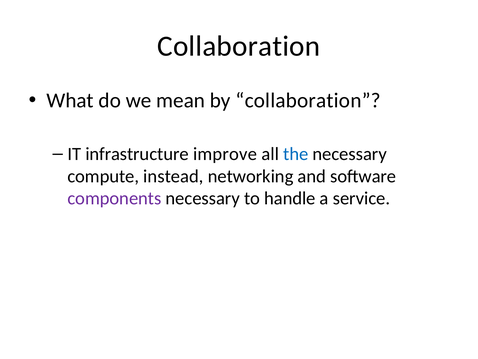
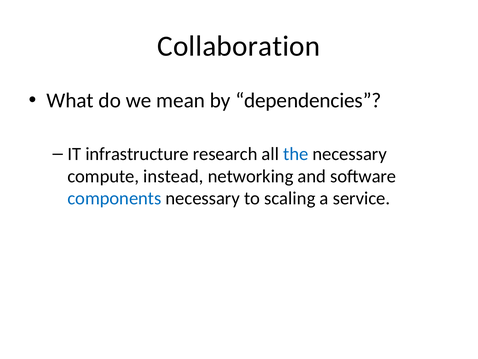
by collaboration: collaboration -> dependencies
improve: improve -> research
components colour: purple -> blue
handle: handle -> scaling
